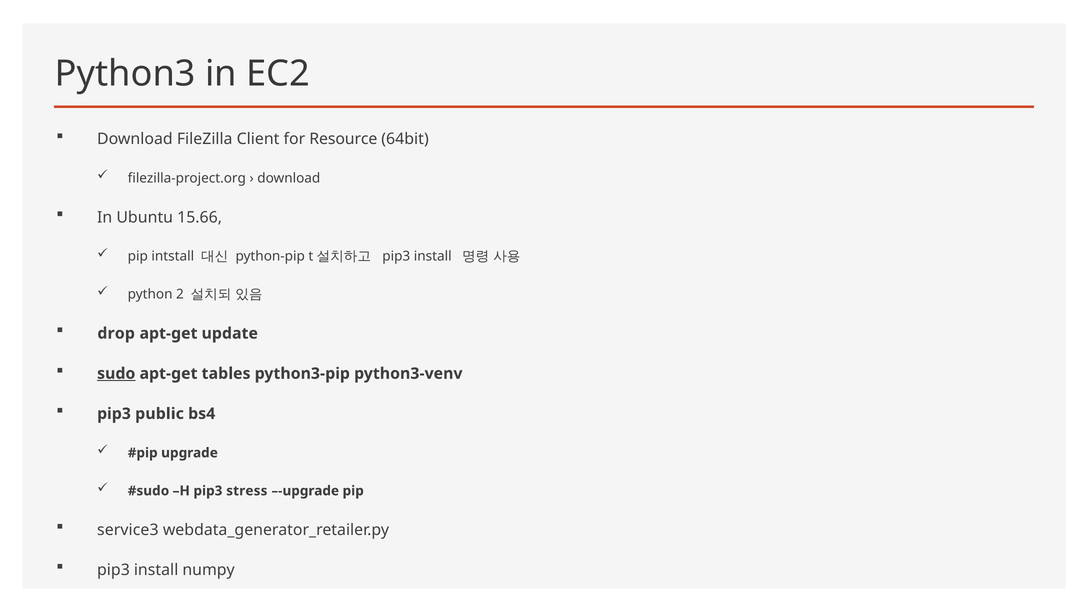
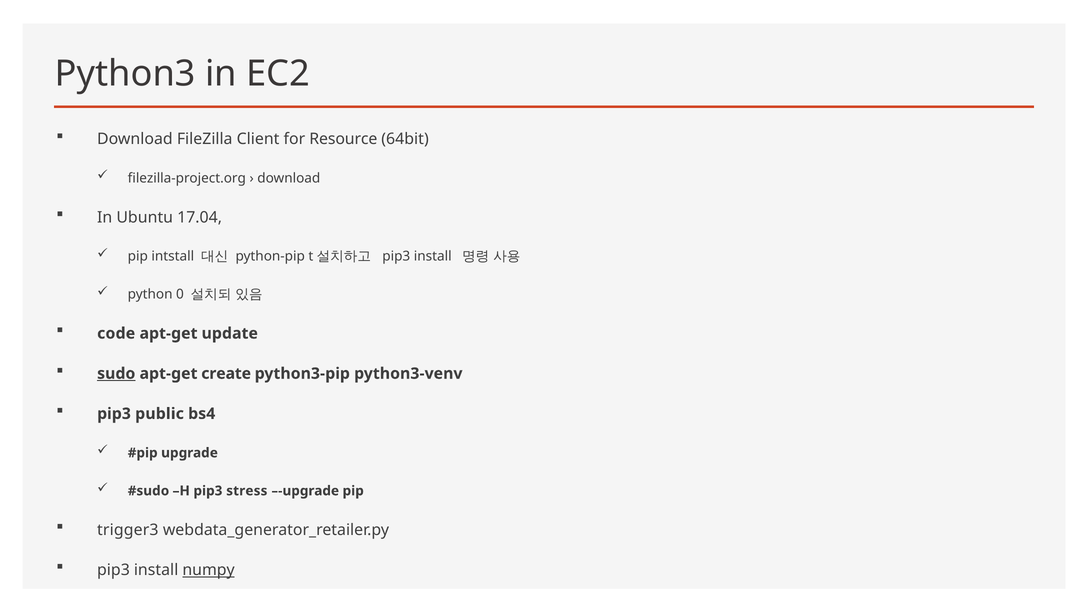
15.66: 15.66 -> 17.04
2: 2 -> 0
drop: drop -> code
tables: tables -> create
service3: service3 -> trigger3
numpy underline: none -> present
